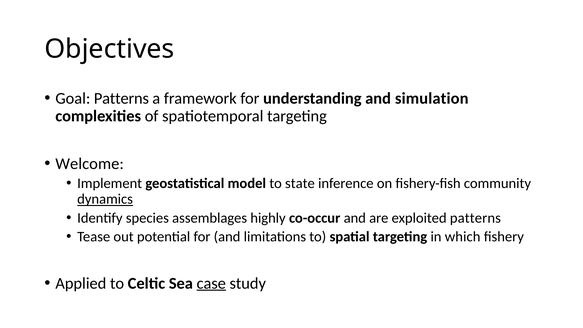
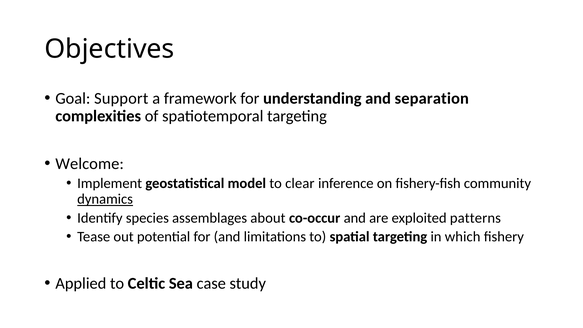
Goal Patterns: Patterns -> Support
simulation: simulation -> separation
state: state -> clear
highly: highly -> about
case underline: present -> none
